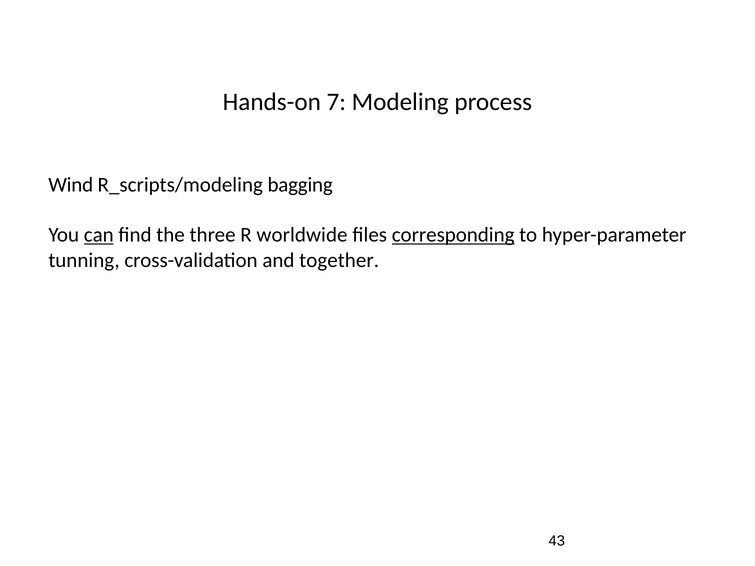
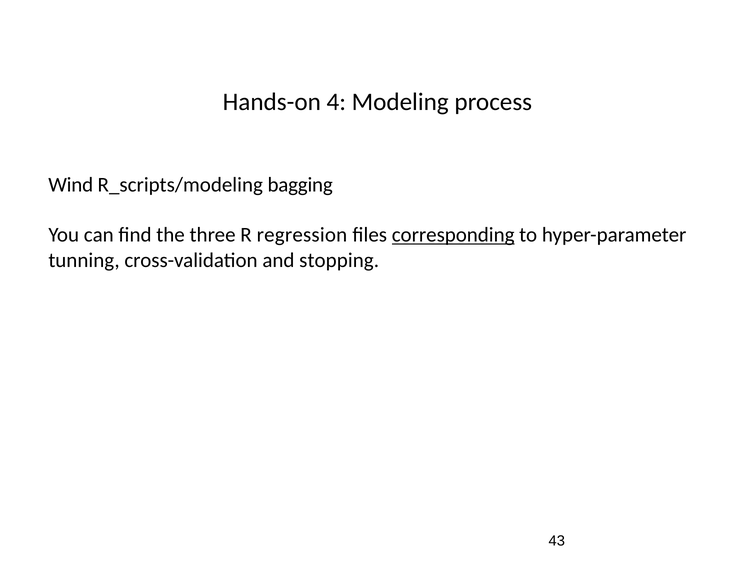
7: 7 -> 4
can underline: present -> none
worldwide: worldwide -> regression
together: together -> stopping
